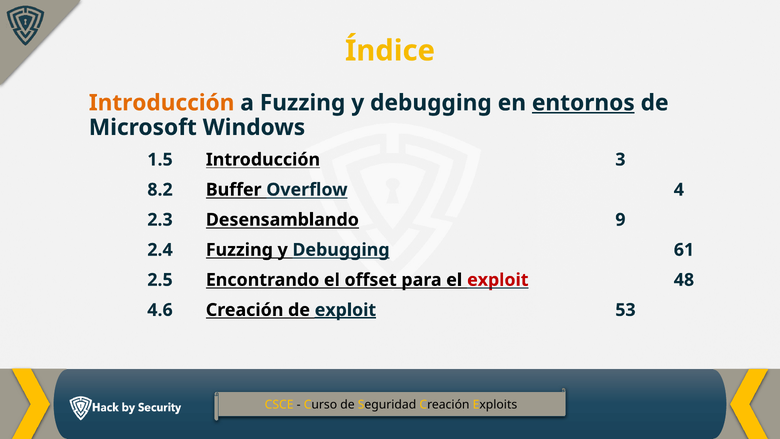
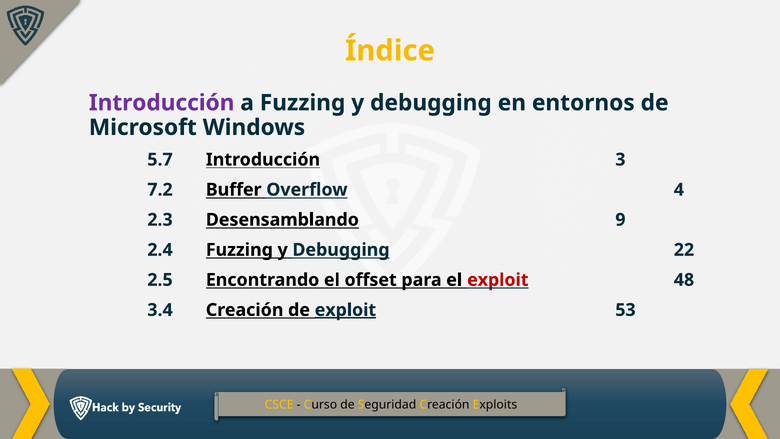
Introducción at (162, 103) colour: orange -> purple
entornos underline: present -> none
1.5: 1.5 -> 5.7
8.2: 8.2 -> 7.2
61: 61 -> 22
4.6: 4.6 -> 3.4
